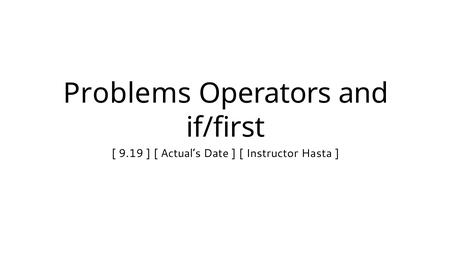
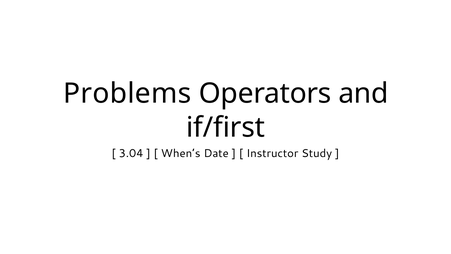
9.19: 9.19 -> 3.04
Actual’s: Actual’s -> When’s
Hasta: Hasta -> Study
